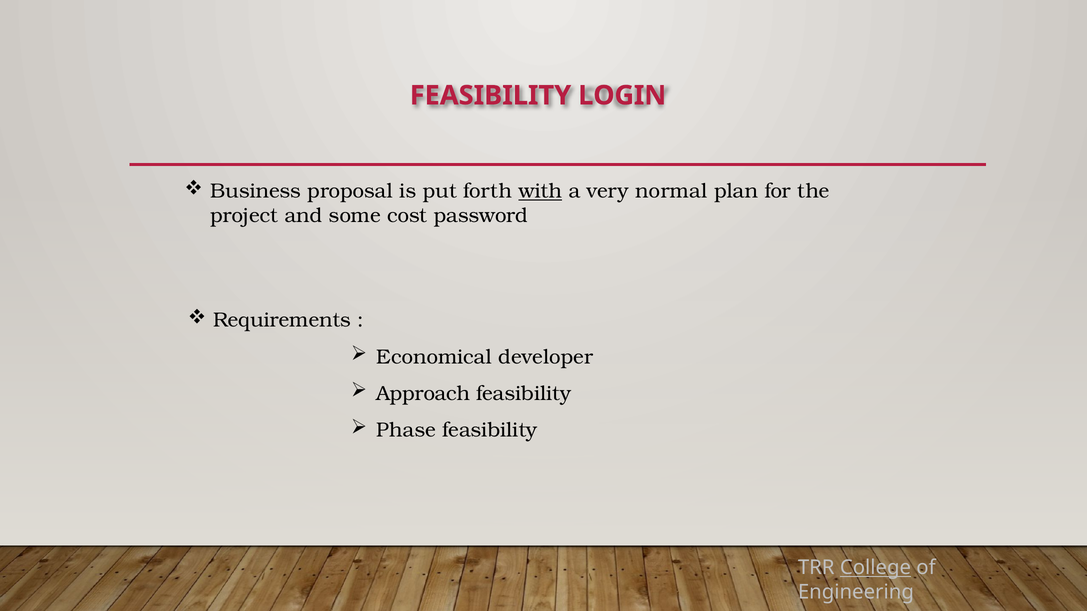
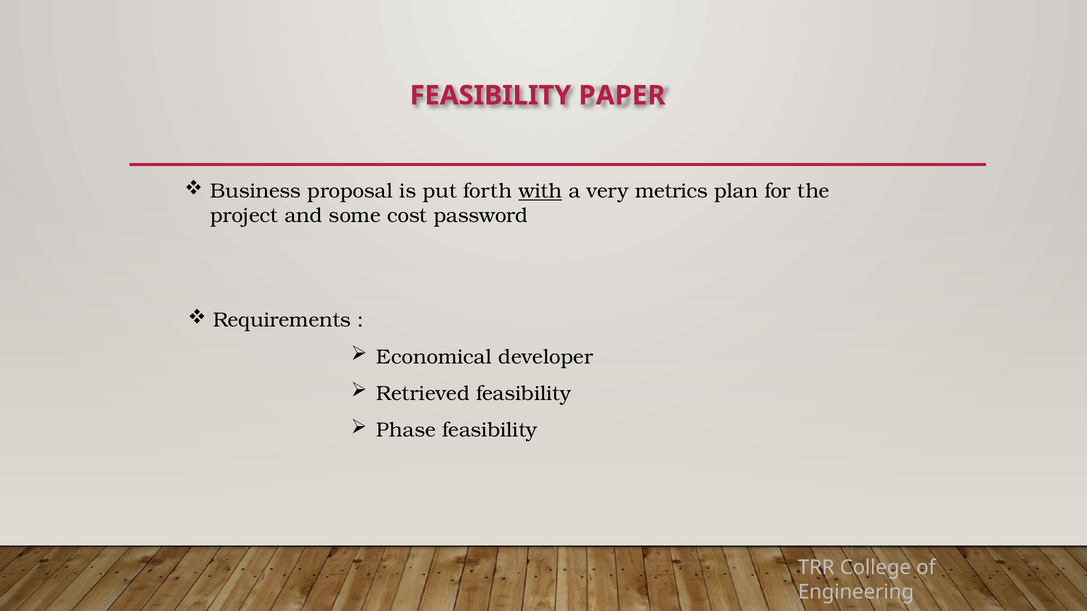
LOGIN: LOGIN -> PAPER
normal: normal -> metrics
Approach: Approach -> Retrieved
College underline: present -> none
